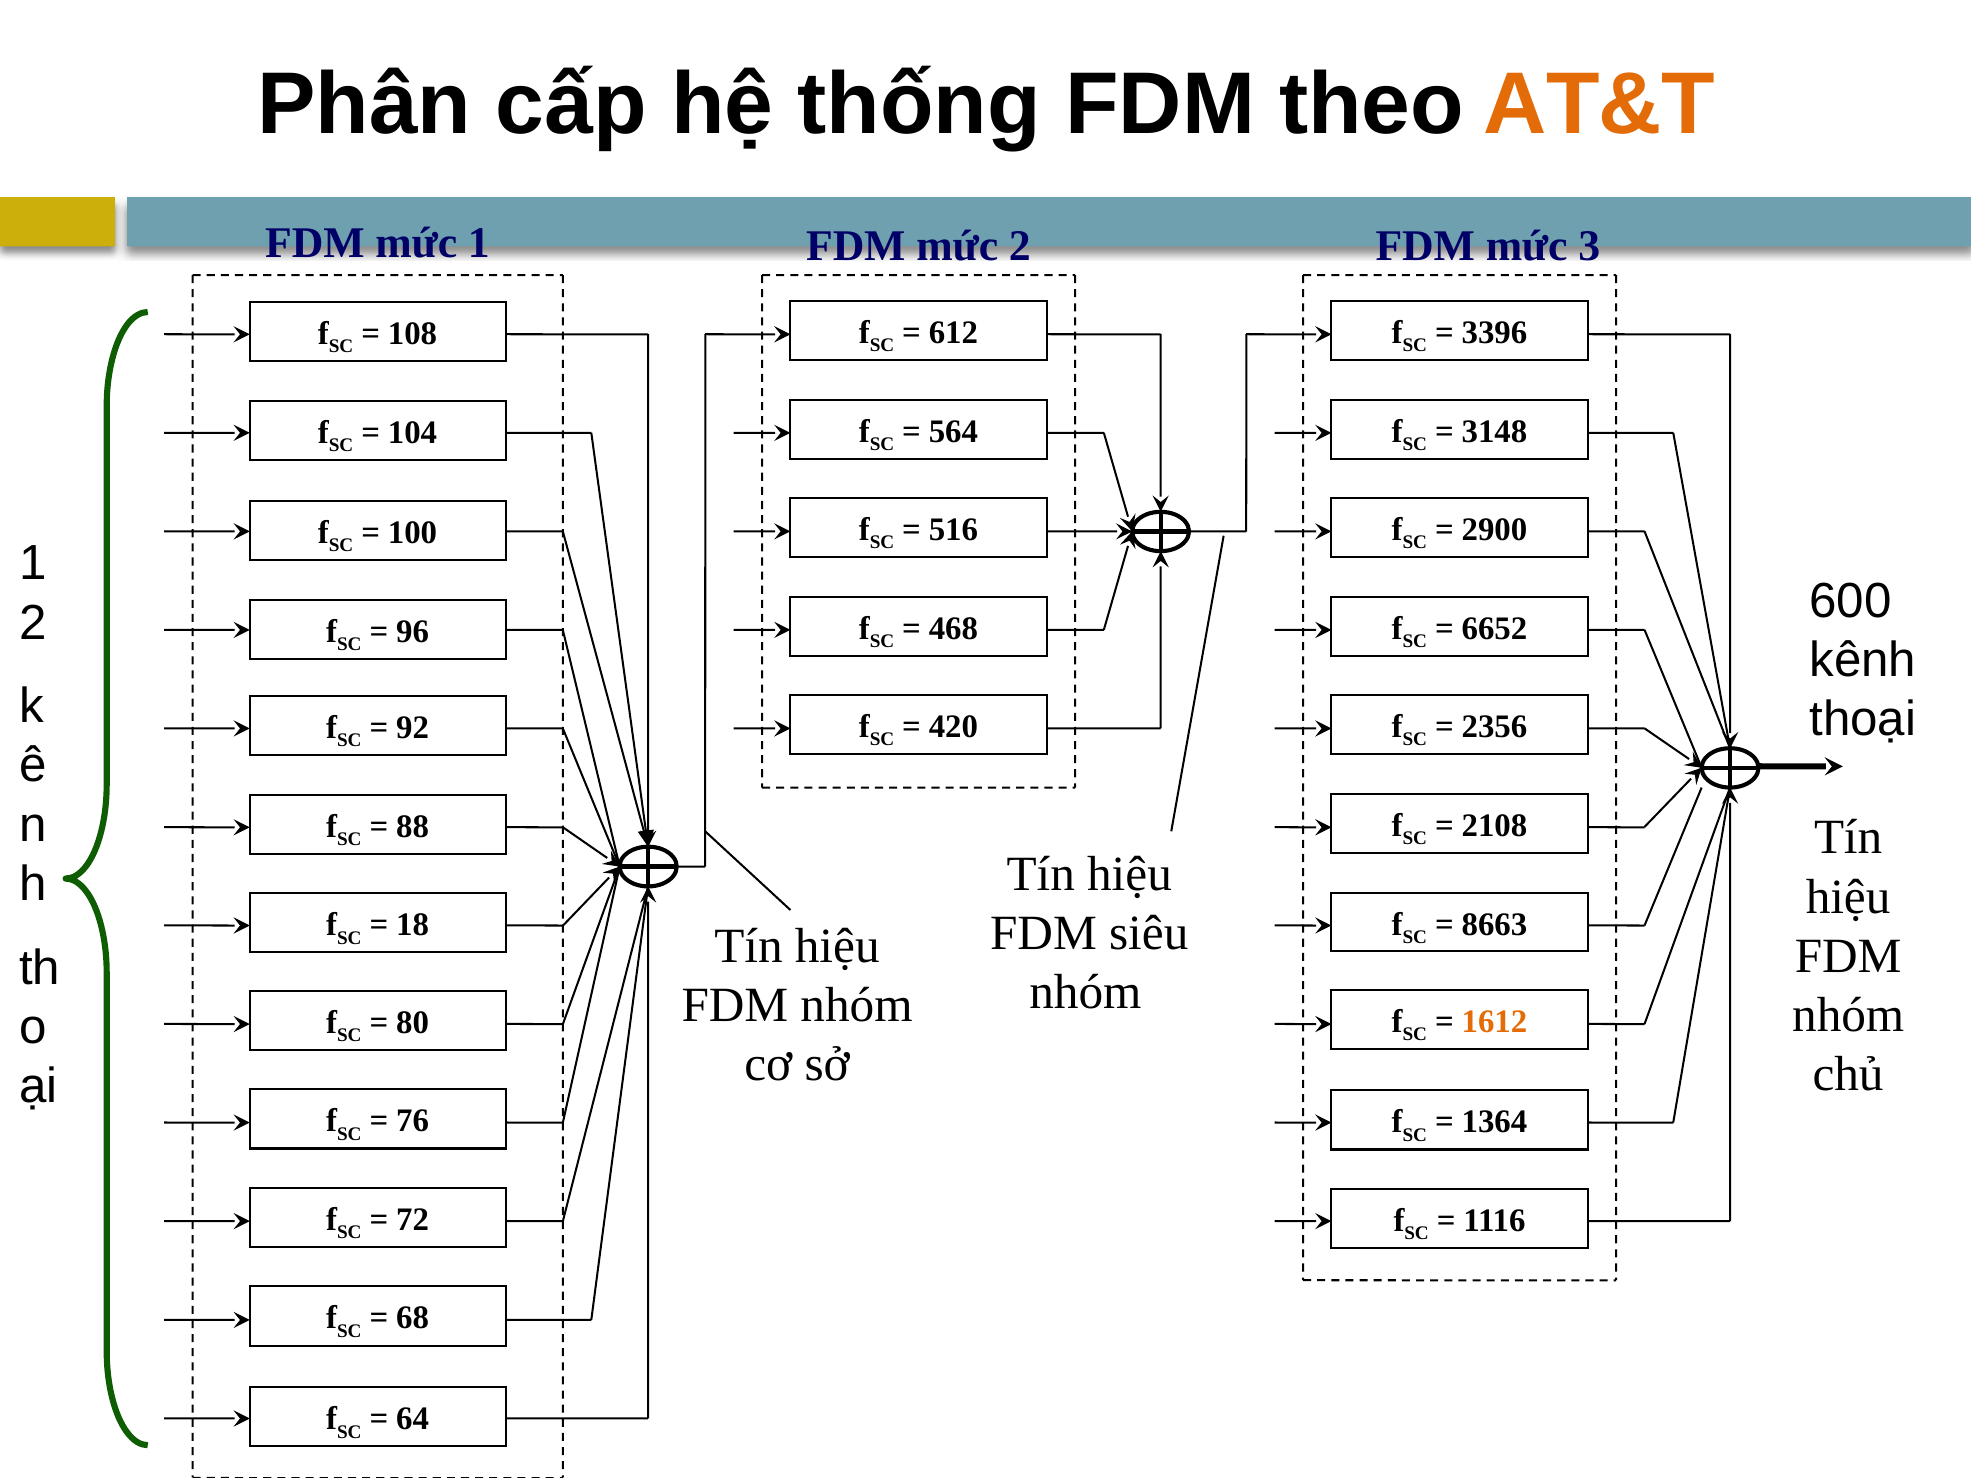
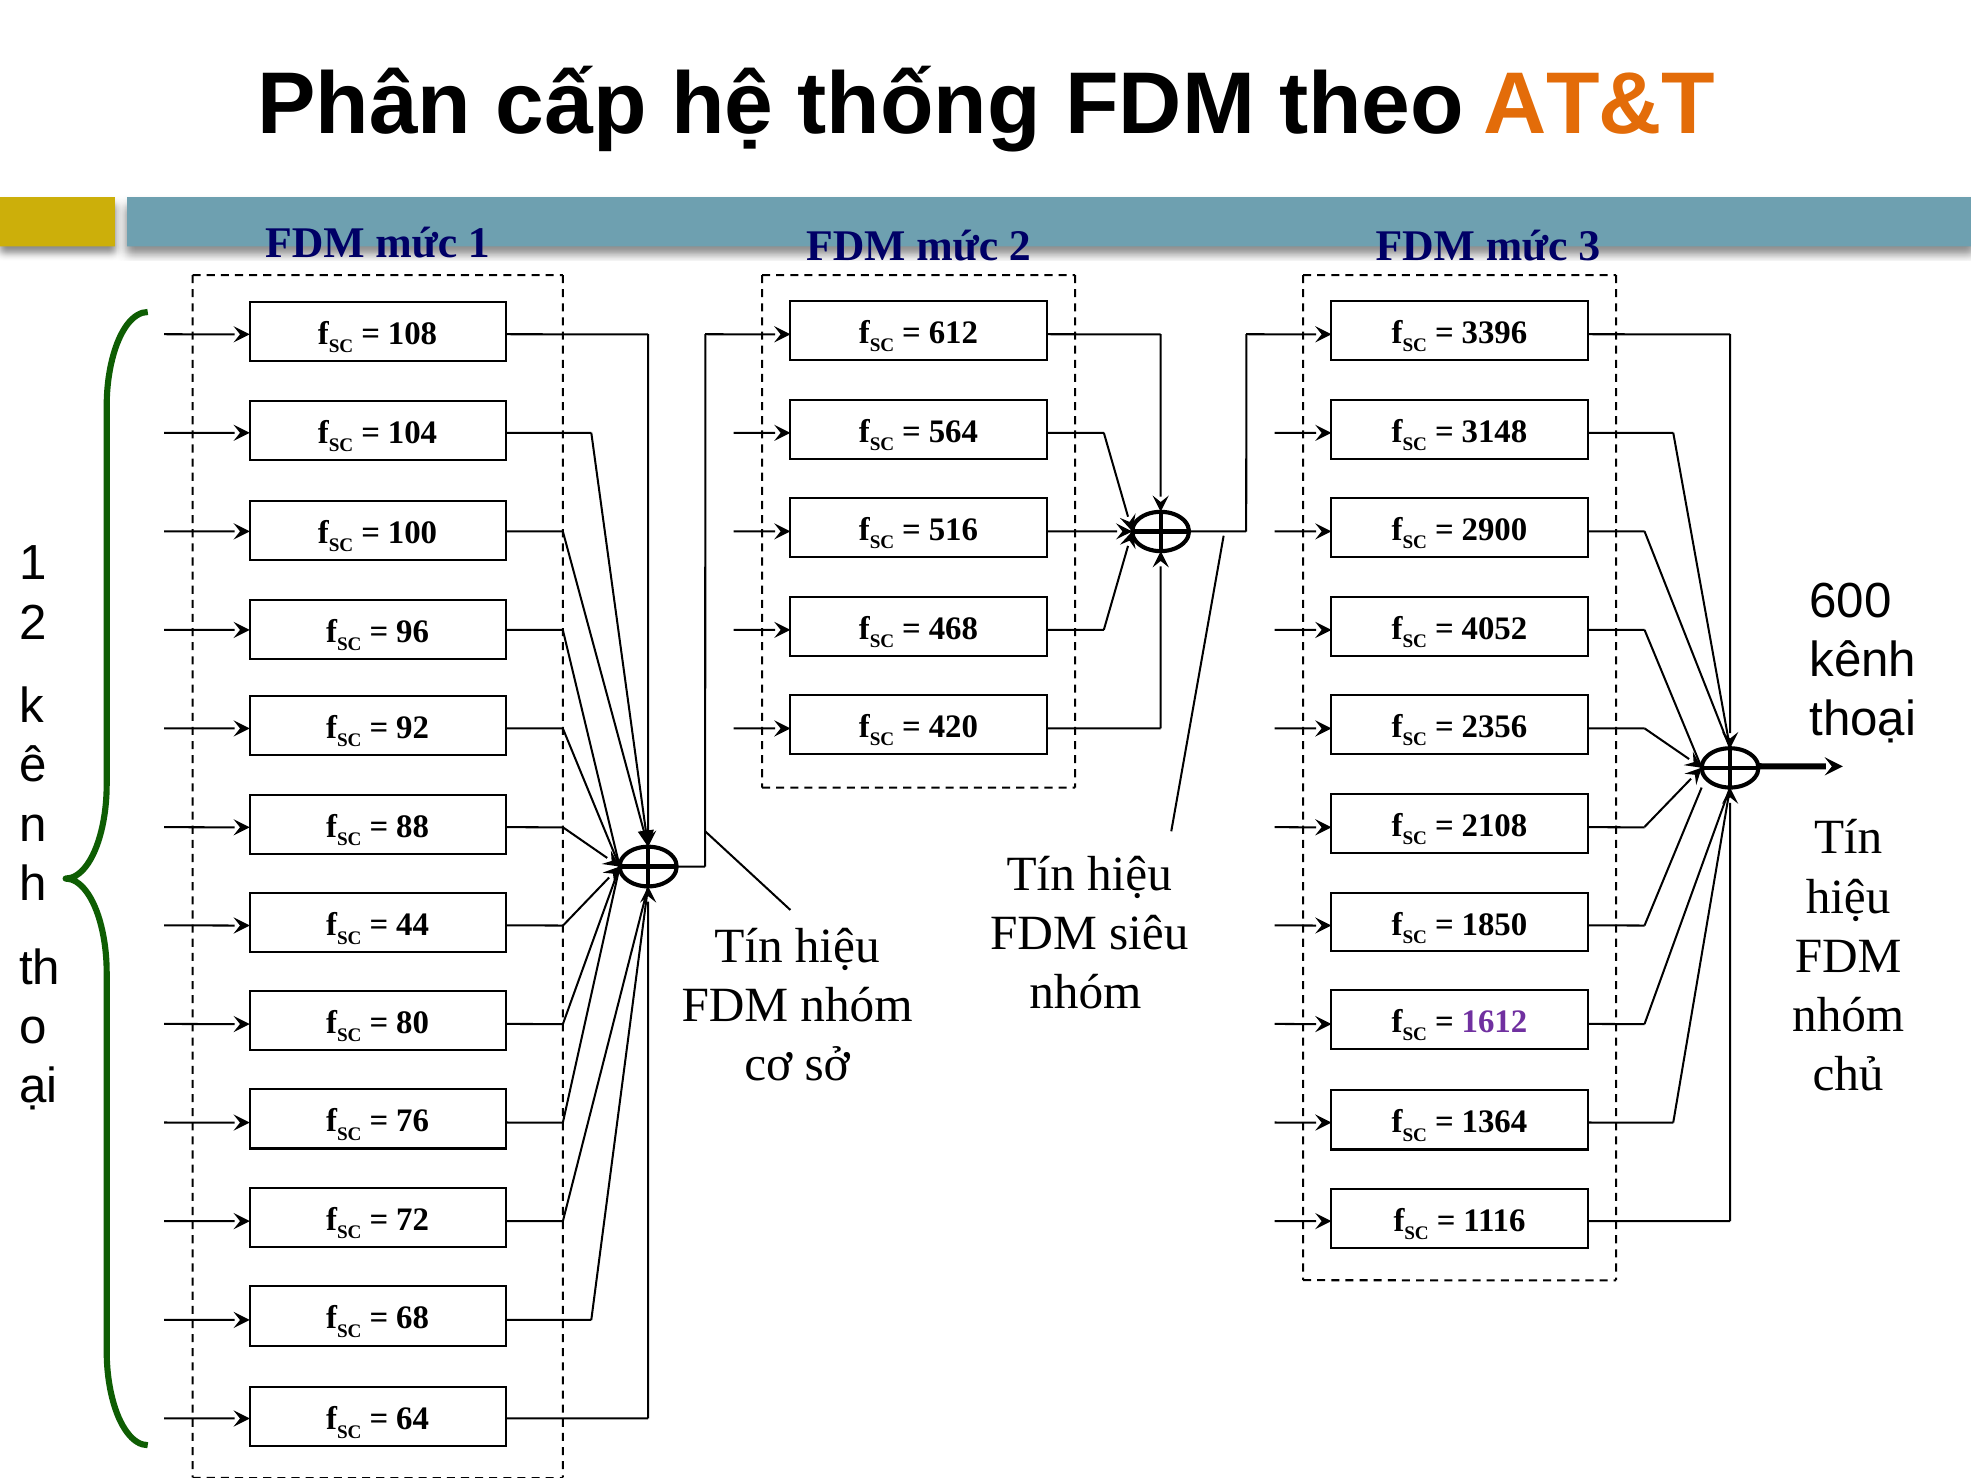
6652: 6652 -> 4052
8663: 8663 -> 1850
18: 18 -> 44
1612 colour: orange -> purple
